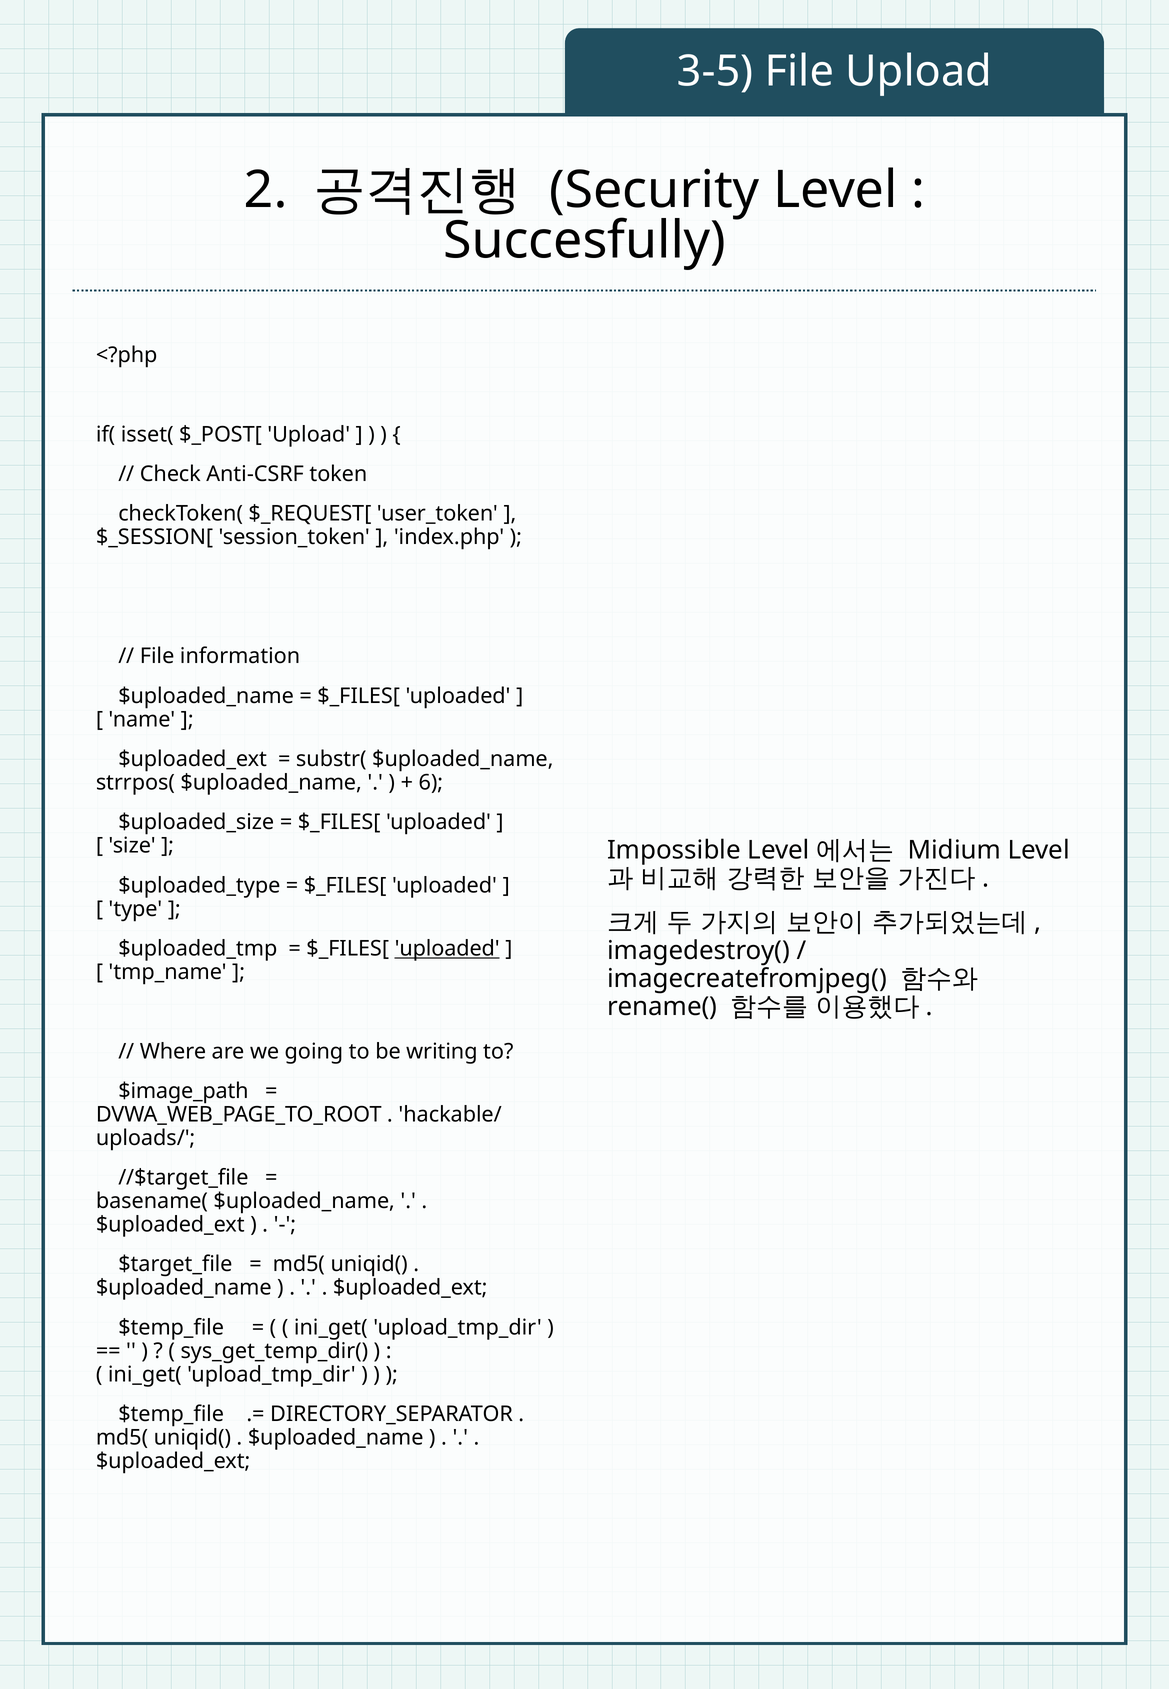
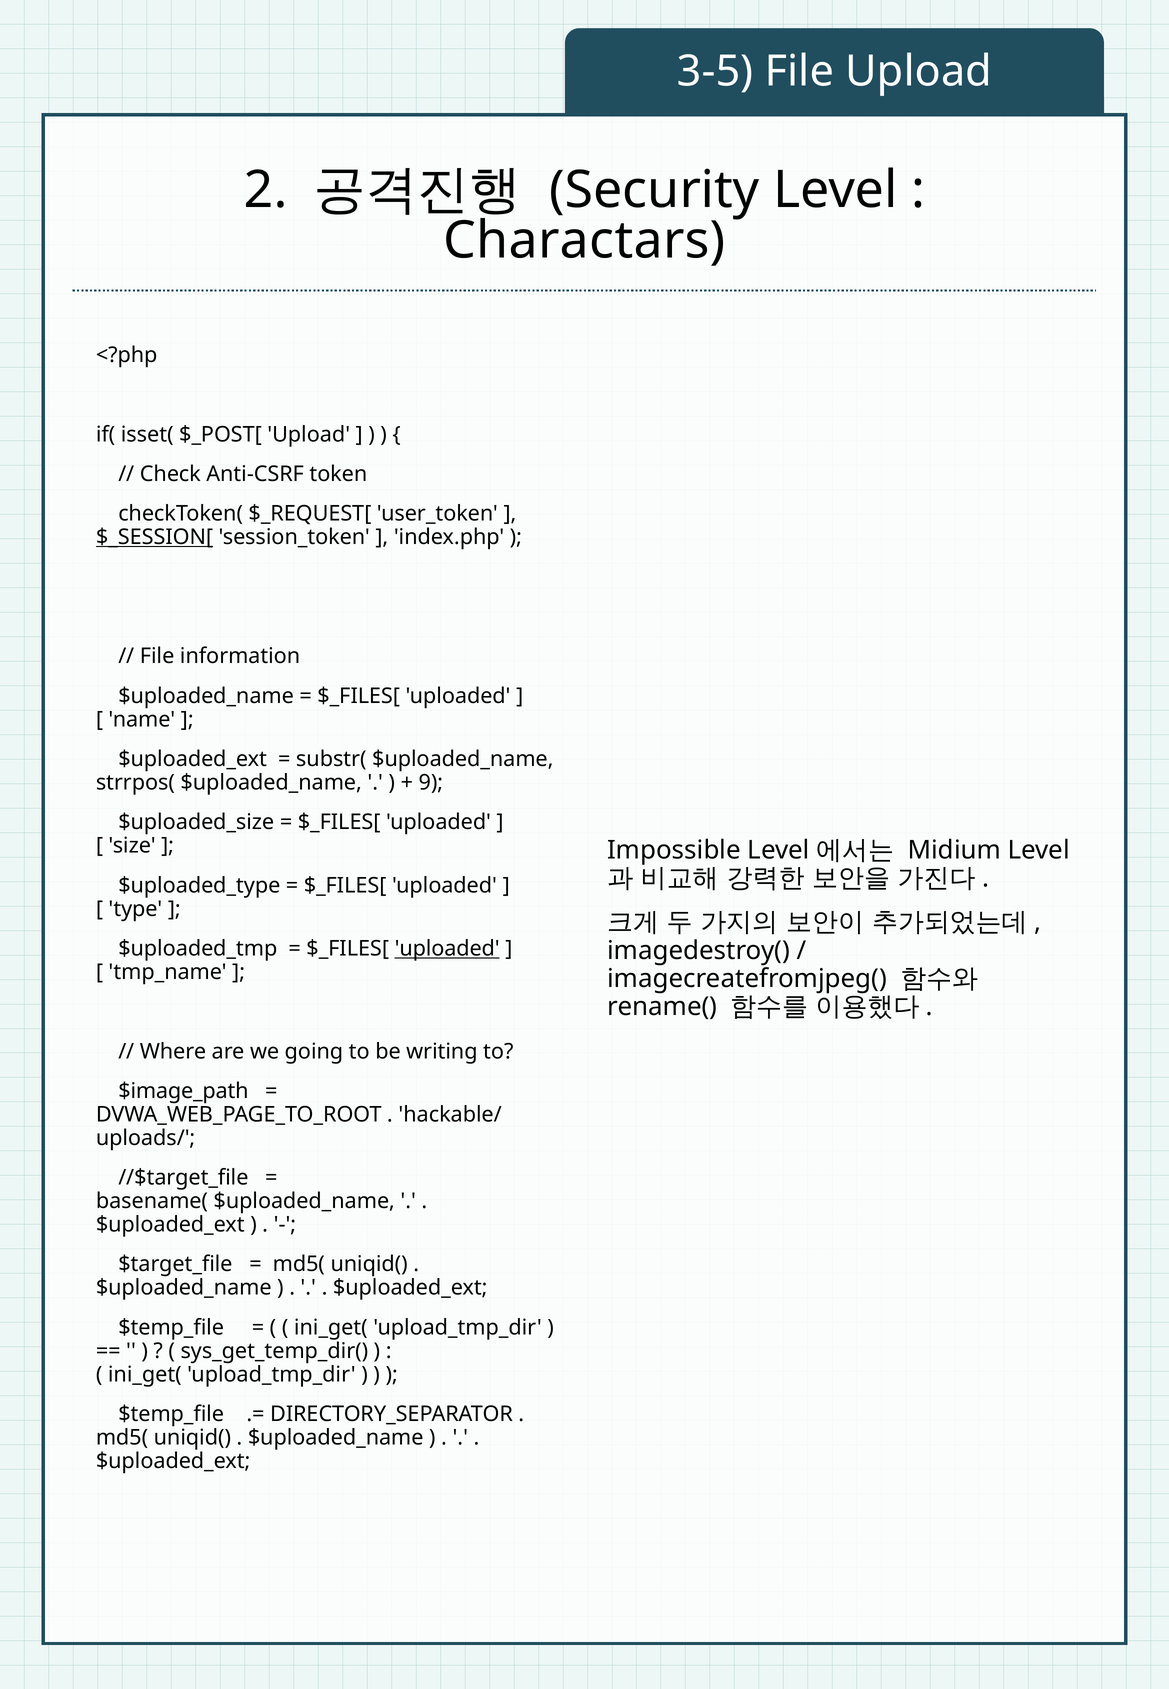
Succesfully: Succesfully -> Charactars
$_SESSION[ underline: none -> present
6: 6 -> 9
